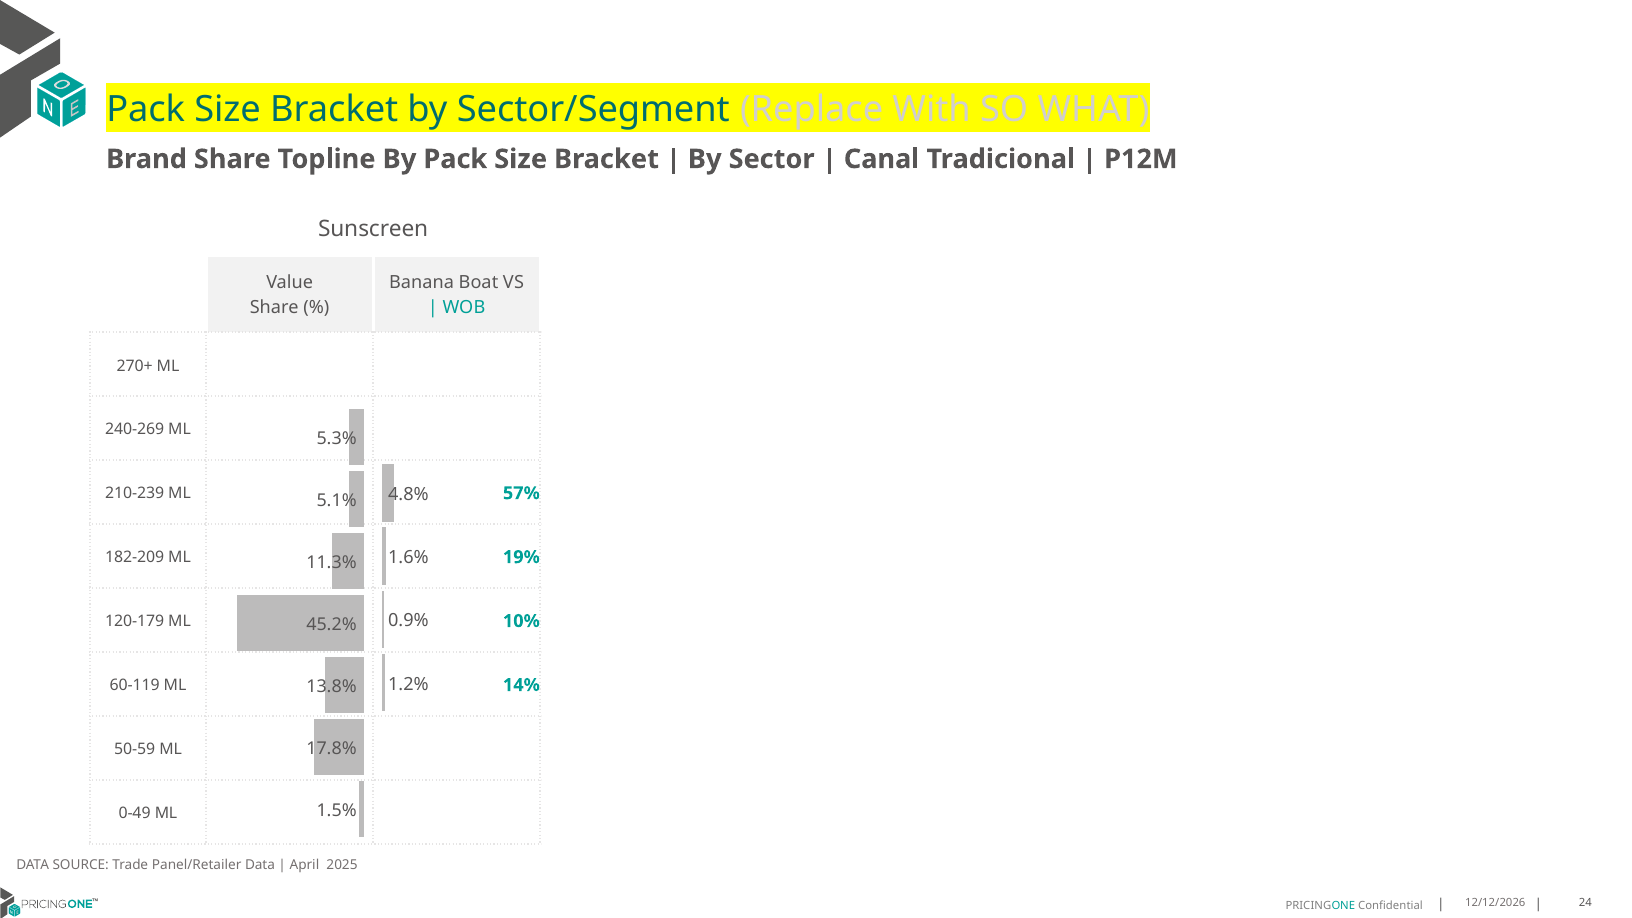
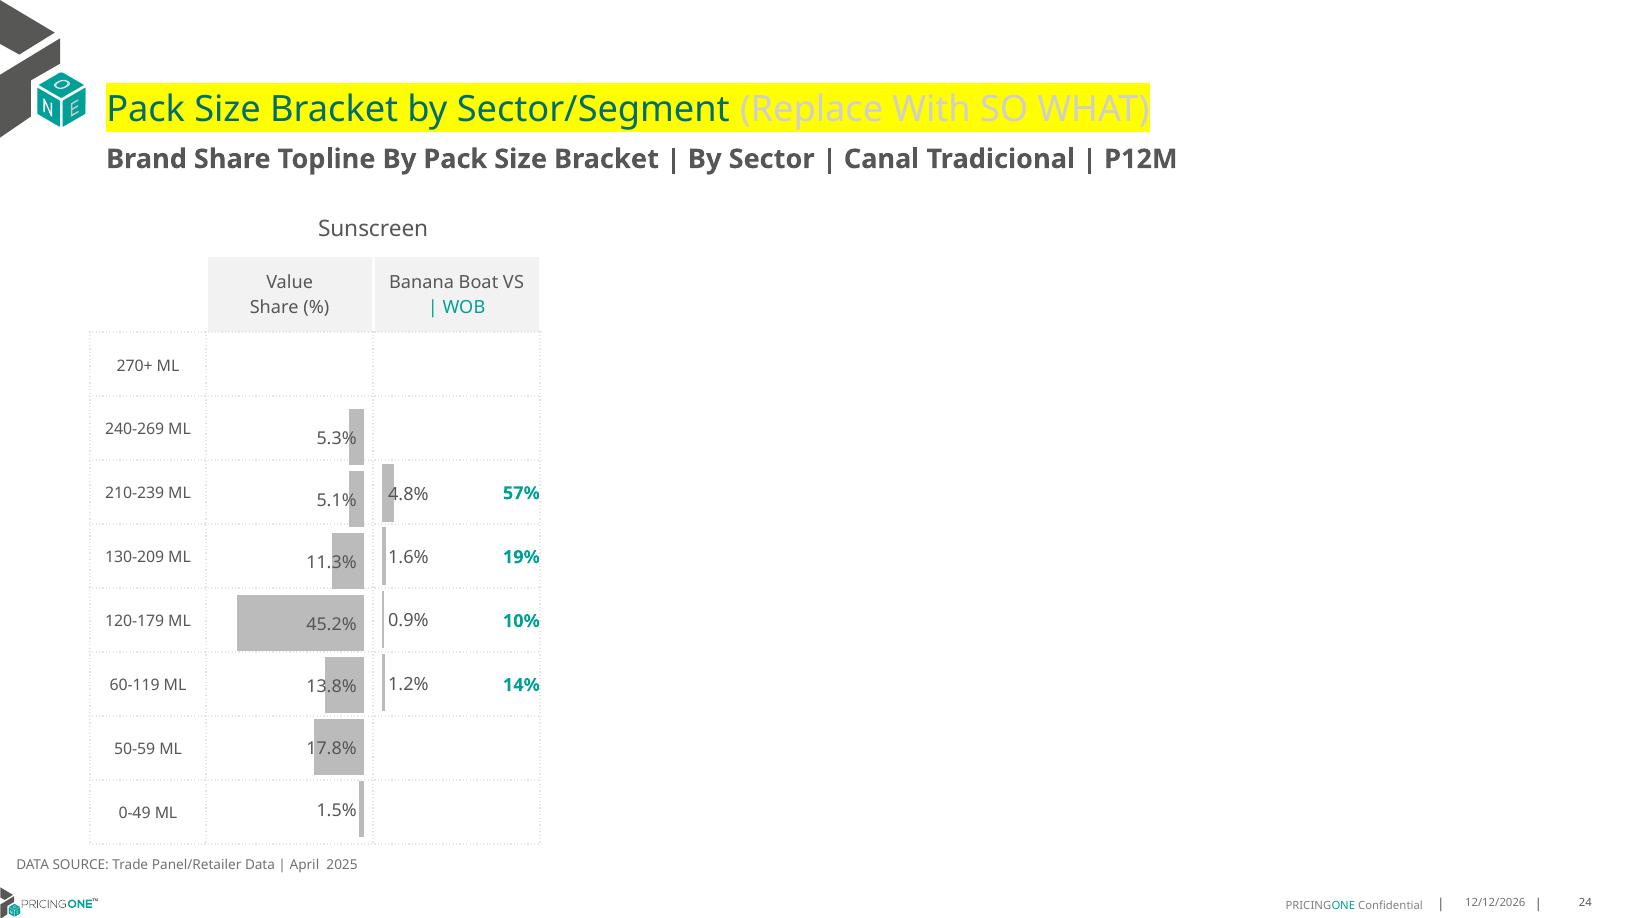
182-209: 182-209 -> 130-209
